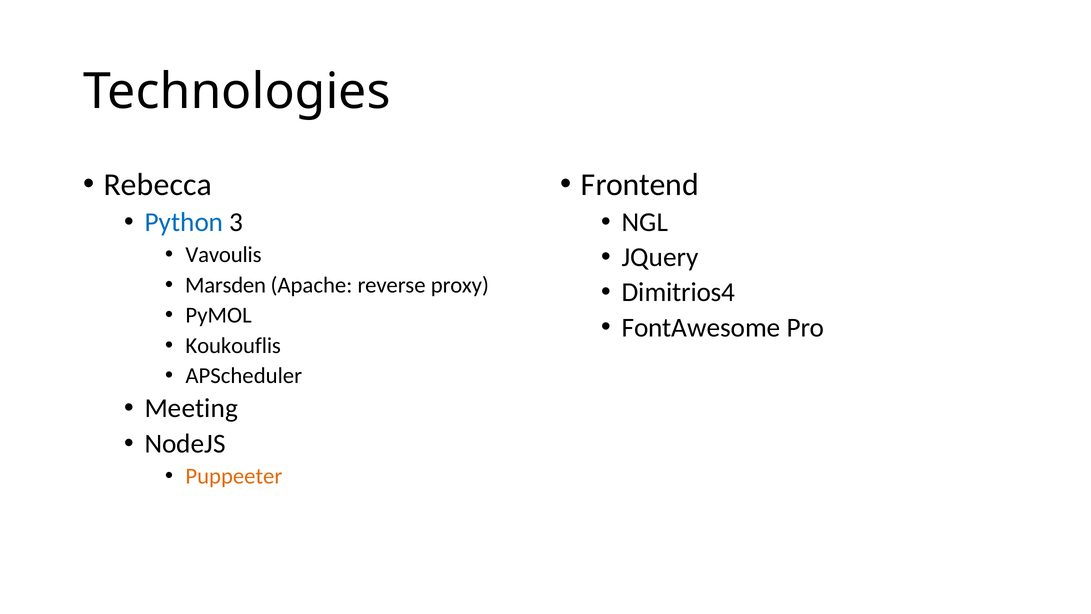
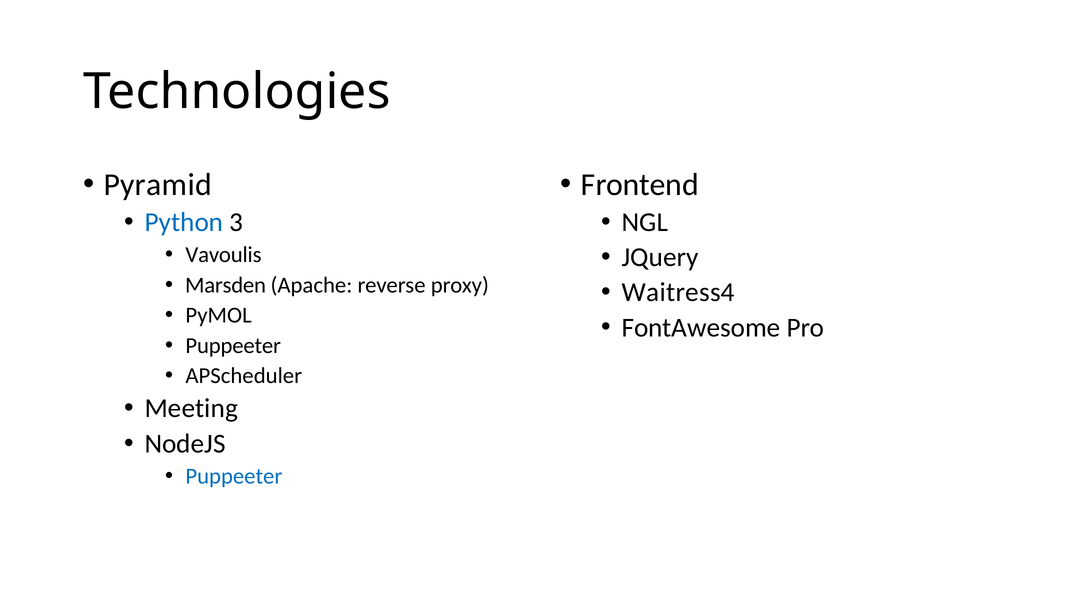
Rebecca: Rebecca -> Pyramid
Dimitrios4: Dimitrios4 -> Waitress4
Koukouflis at (233, 345): Koukouflis -> Puppeeter
Puppeeter at (234, 476) colour: orange -> blue
